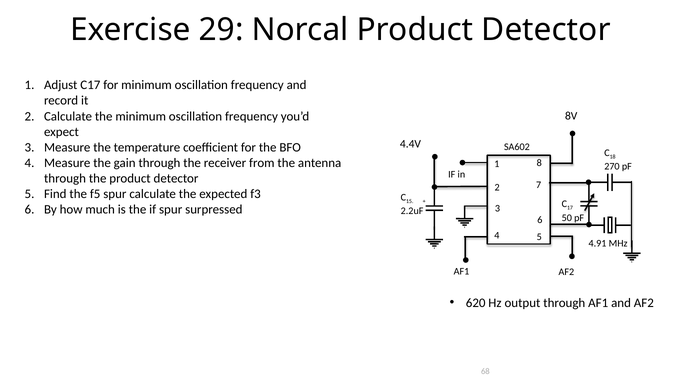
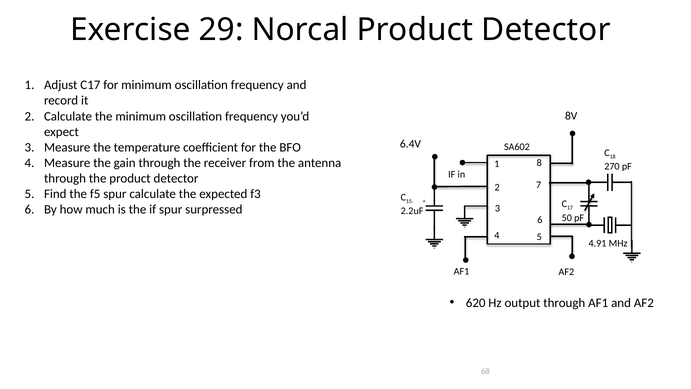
4.4V: 4.4V -> 6.4V
